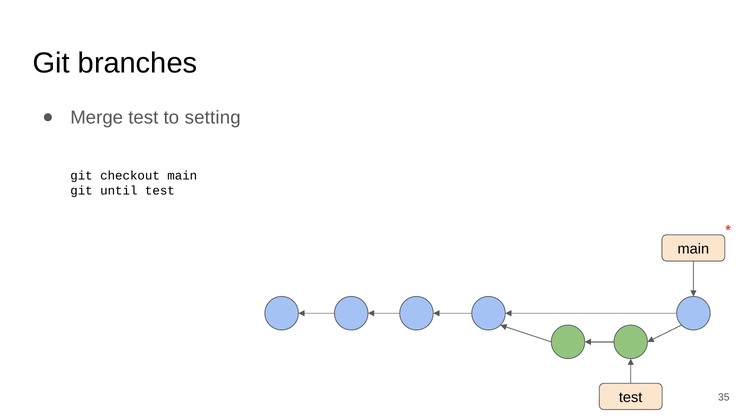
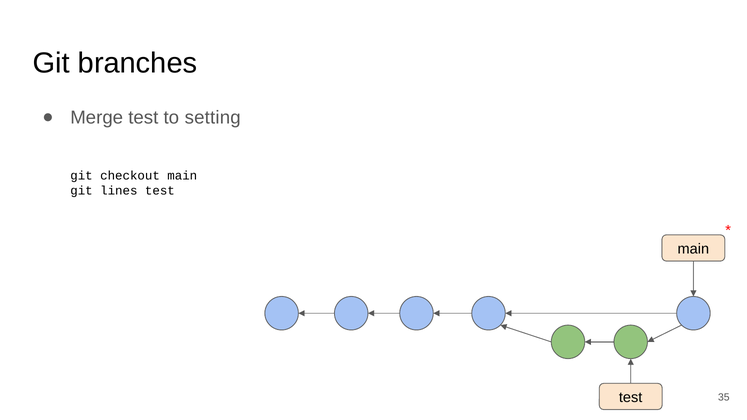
until: until -> lines
